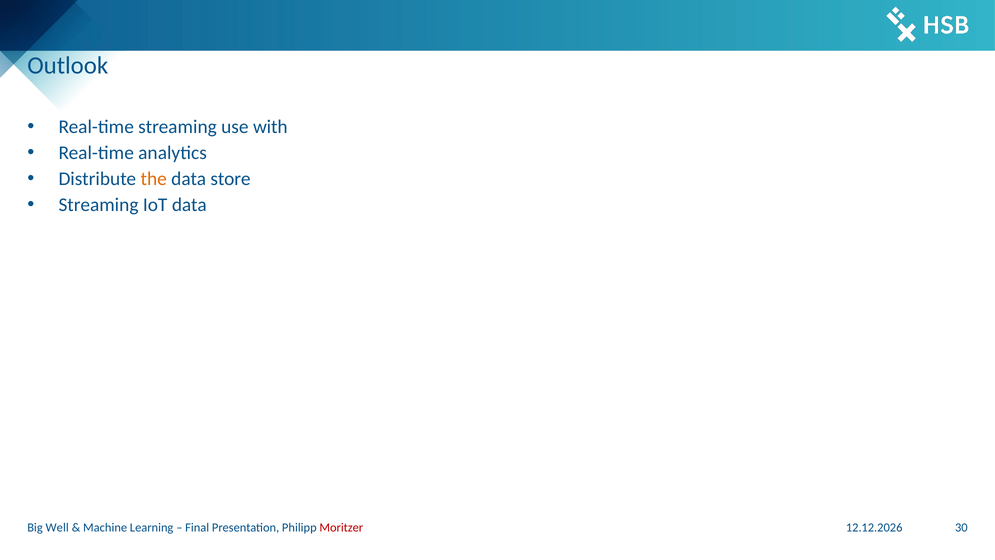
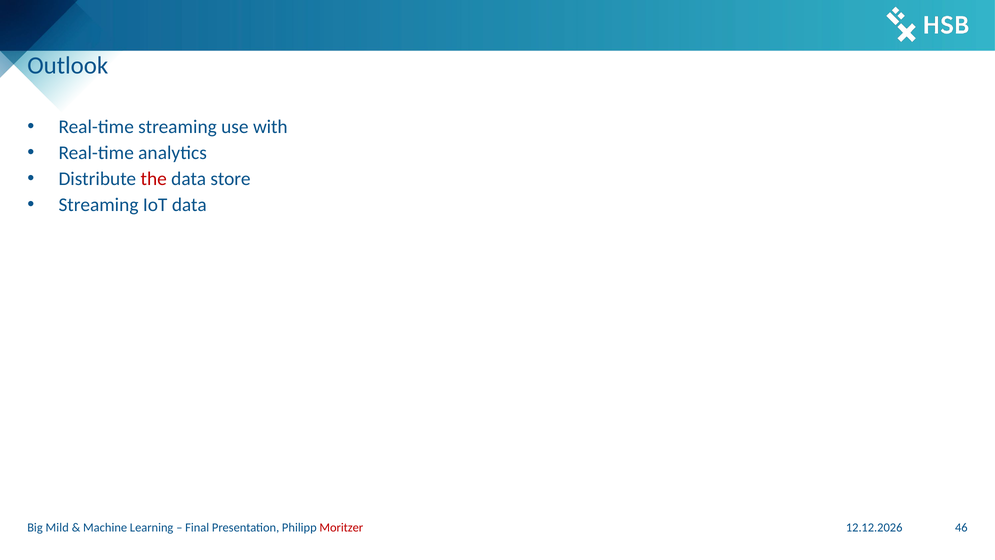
the colour: orange -> red
30: 30 -> 46
Well: Well -> Mild
